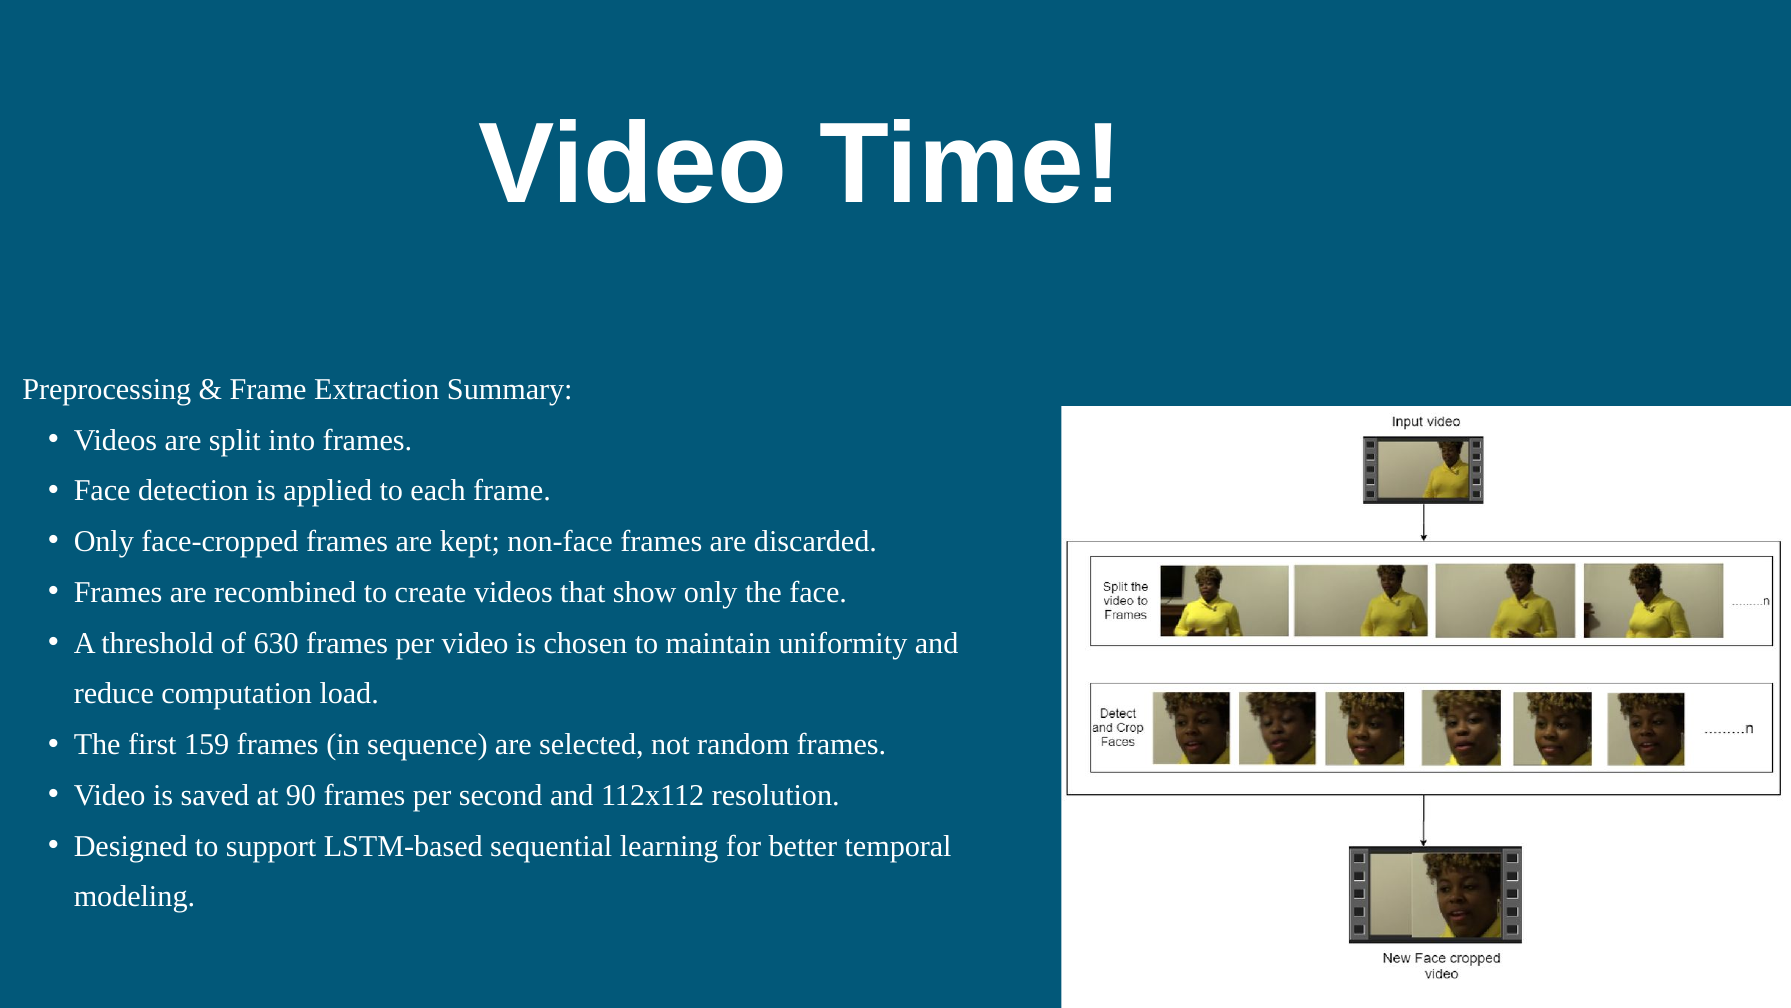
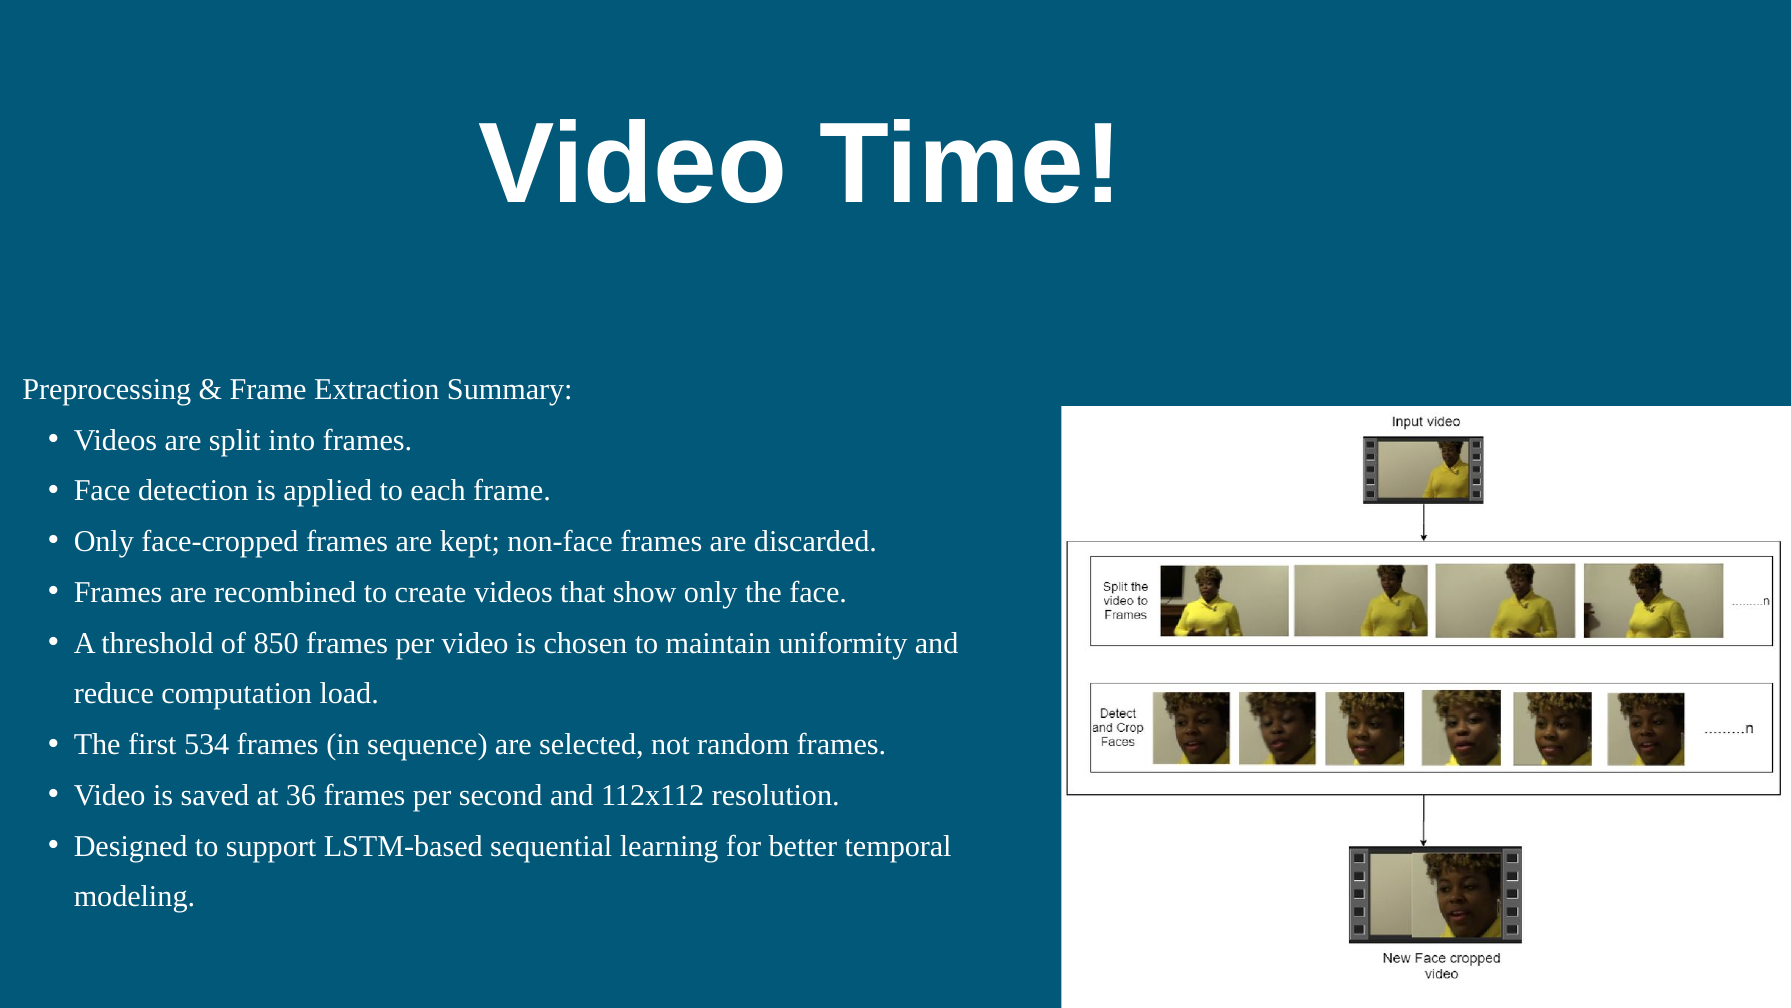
630: 630 -> 850
159: 159 -> 534
90: 90 -> 36
